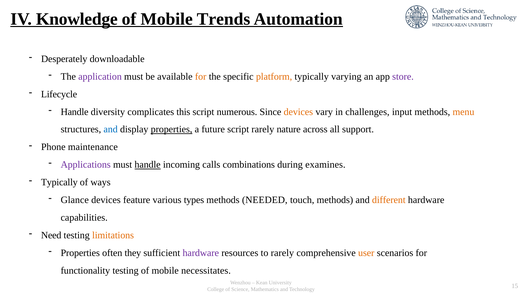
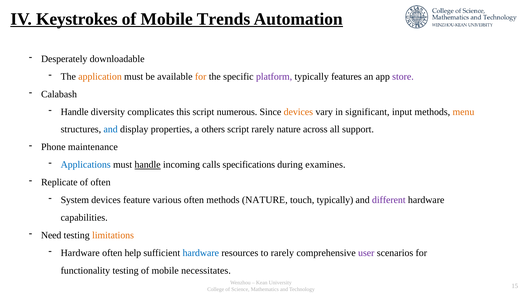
Knowledge: Knowledge -> Keystrokes
application colour: purple -> orange
platform colour: orange -> purple
varying: varying -> features
Lifecycle: Lifecycle -> Calabash
challenges: challenges -> significant
properties at (172, 129) underline: present -> none
future: future -> others
Applications colour: purple -> blue
combinations: combinations -> specifications
Typically at (59, 182): Typically -> Replicate
of ways: ways -> often
Glance: Glance -> System
various types: types -> often
methods NEEDED: NEEDED -> NATURE
touch methods: methods -> typically
different colour: orange -> purple
Properties at (80, 253): Properties -> Hardware
they: they -> help
hardware at (201, 253) colour: purple -> blue
user colour: orange -> purple
